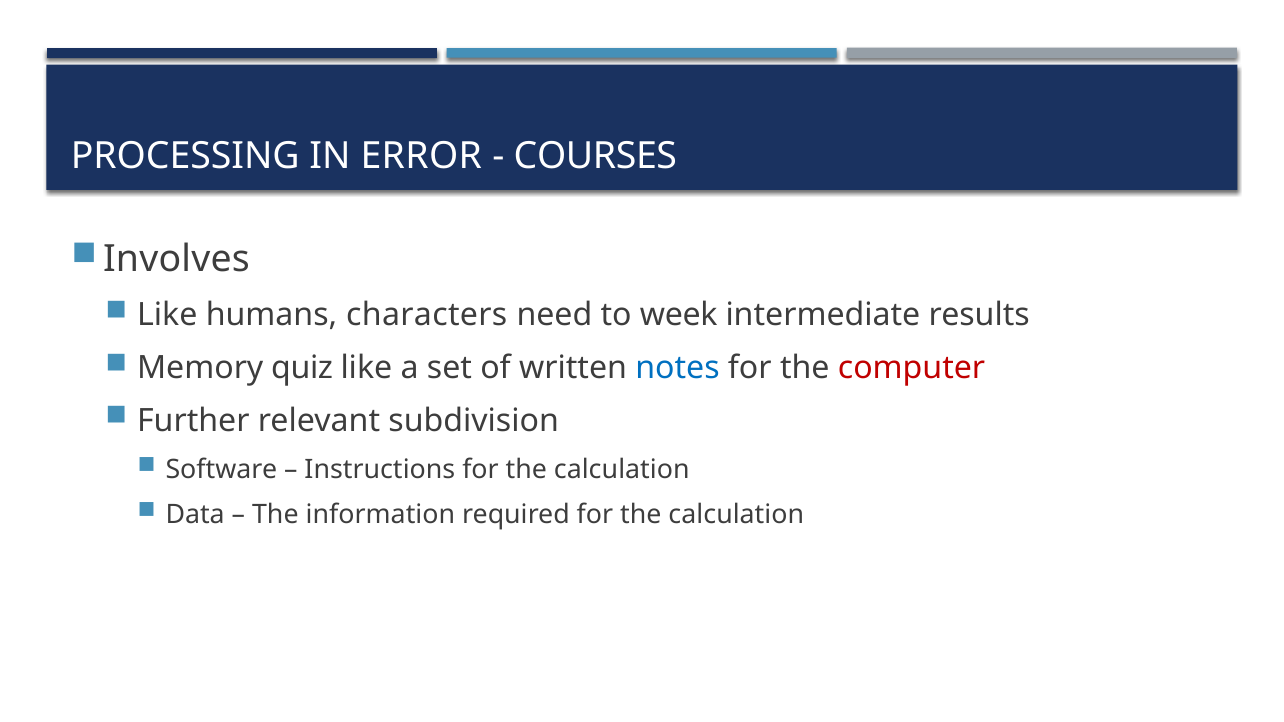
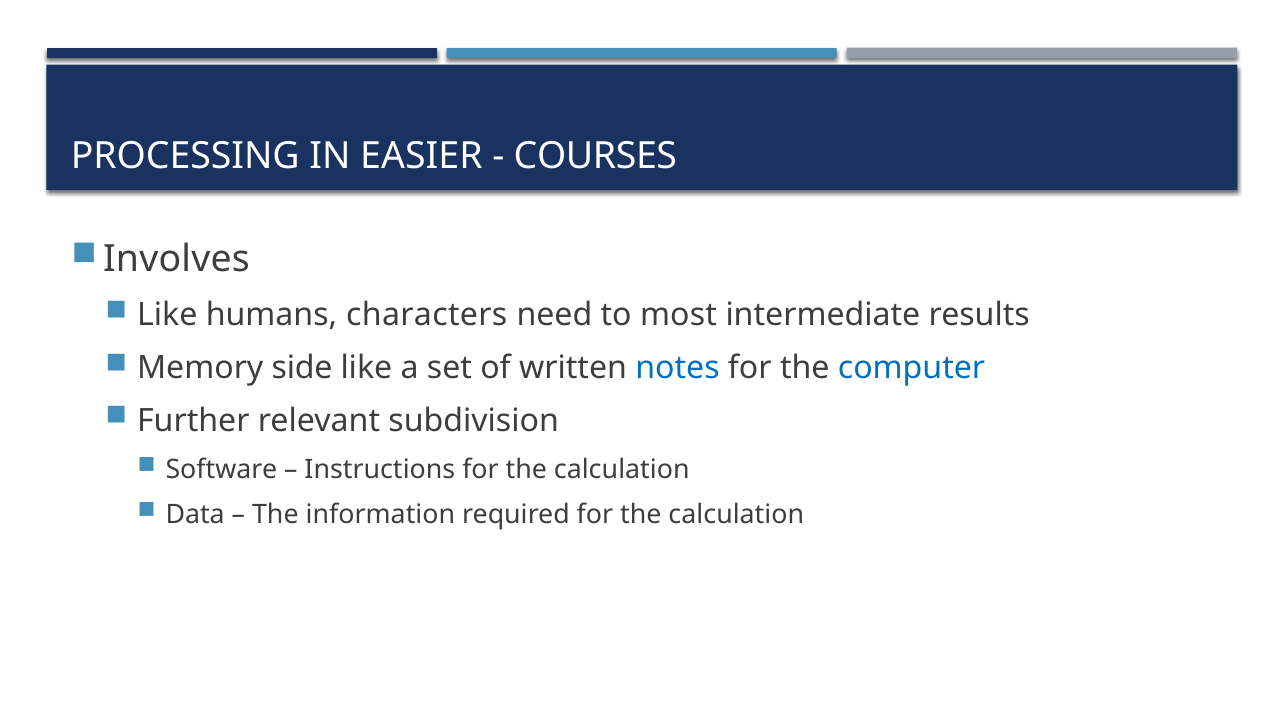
ERROR: ERROR -> EASIER
week: week -> most
quiz: quiz -> side
computer colour: red -> blue
